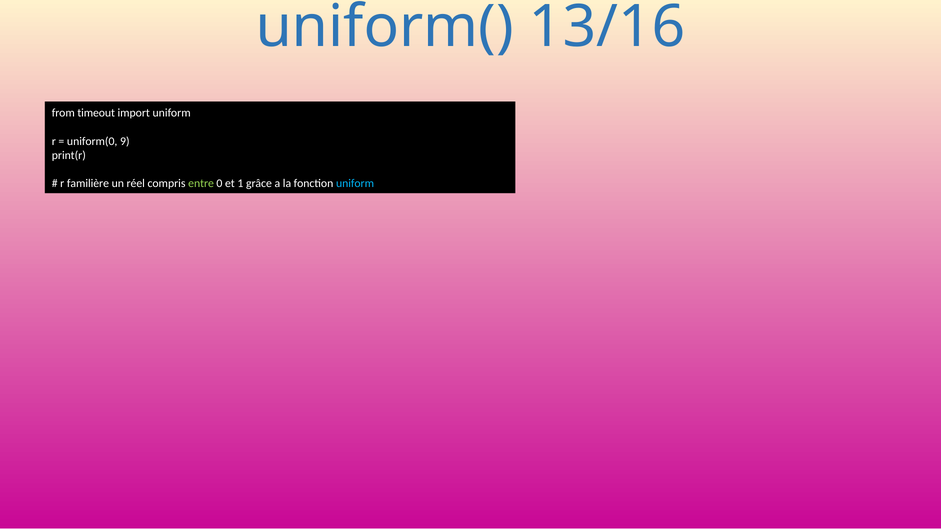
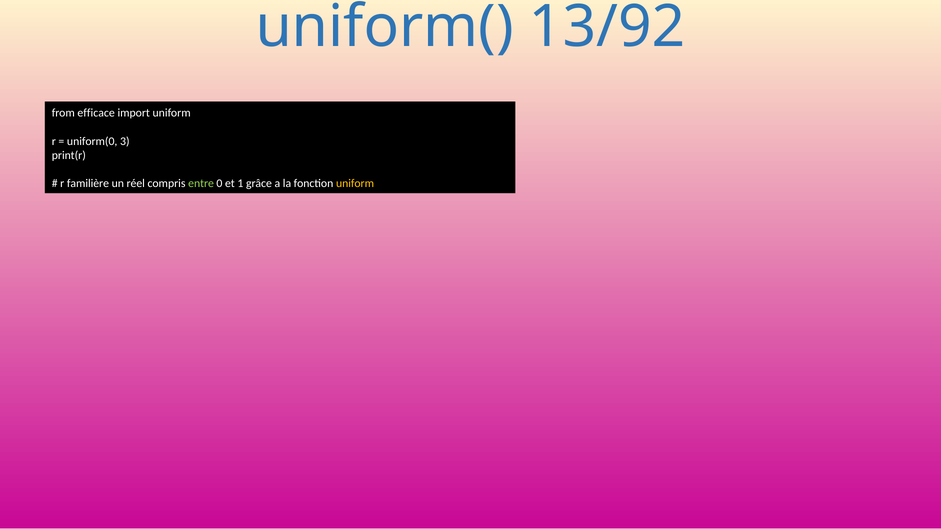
13/16: 13/16 -> 13/92
timeout: timeout -> efficace
9: 9 -> 3
uniform at (355, 184) colour: light blue -> yellow
